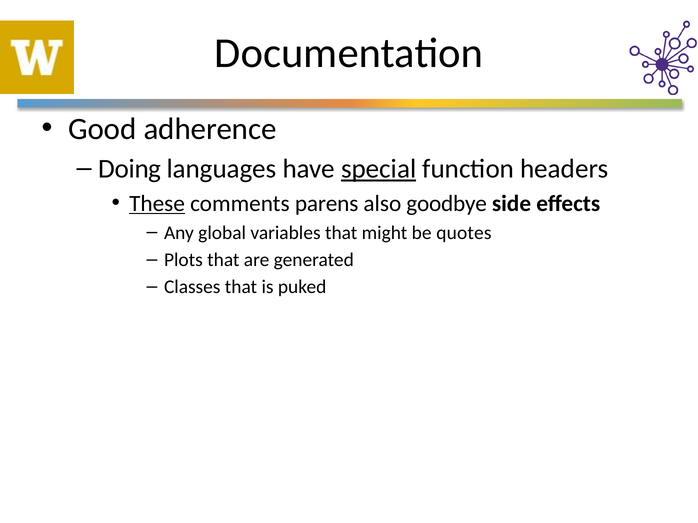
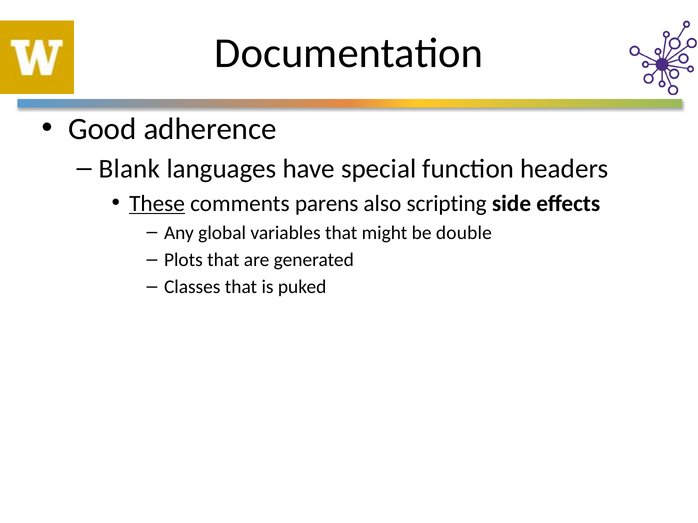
Doing: Doing -> Blank
special underline: present -> none
goodbye: goodbye -> scripting
quotes: quotes -> double
